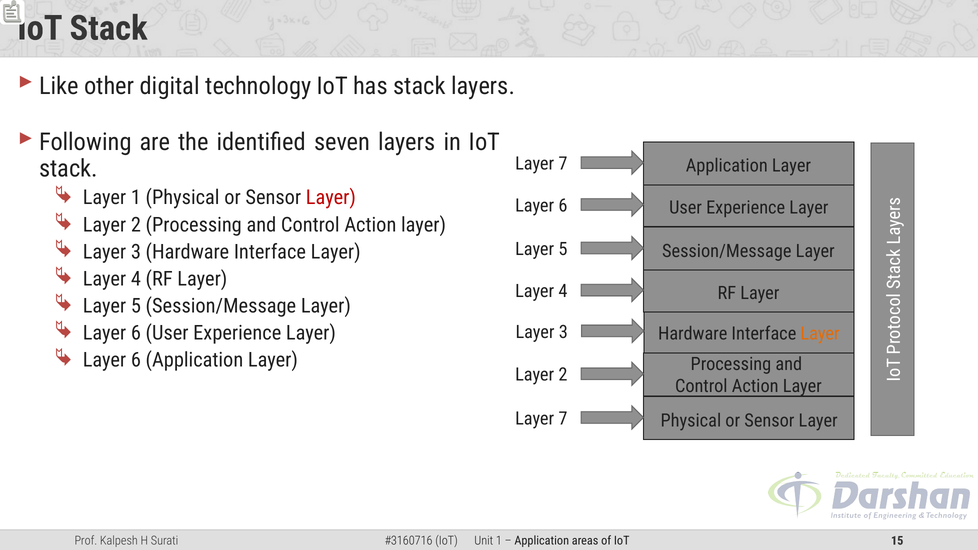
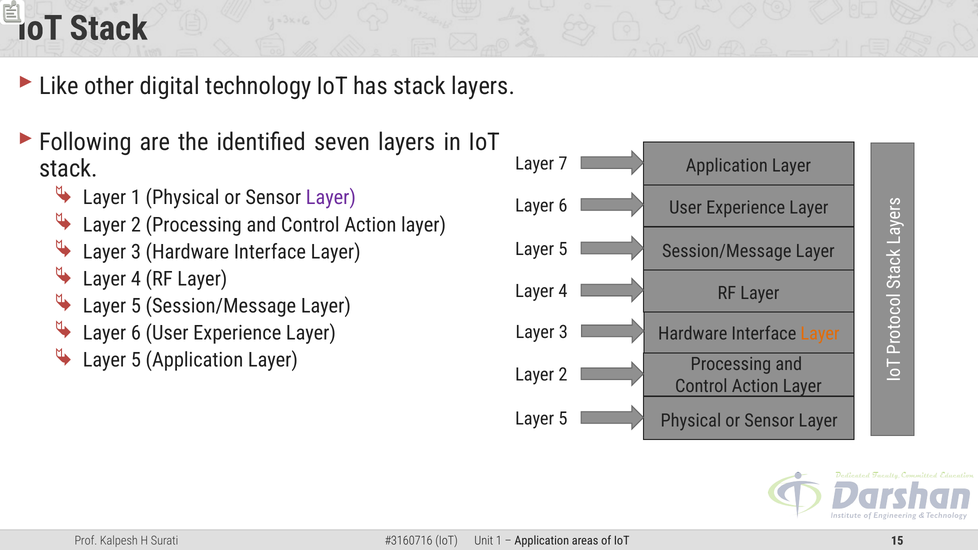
Layer at (331, 198) colour: red -> purple
6 at (136, 360): 6 -> 5
7 at (563, 419): 7 -> 5
